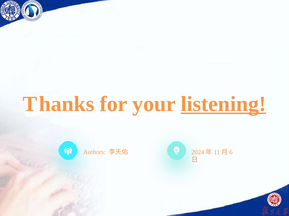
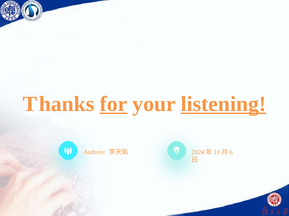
for underline: none -> present
